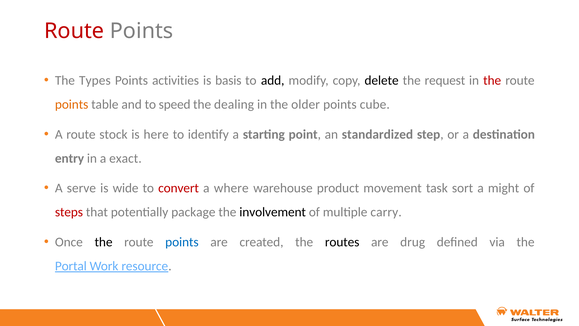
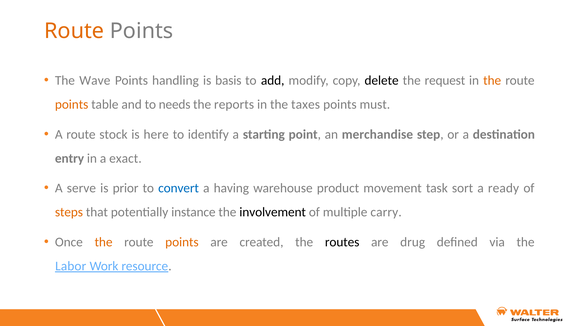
Route at (74, 31) colour: red -> orange
Types: Types -> Wave
activities: activities -> handling
the at (492, 81) colour: red -> orange
speed: speed -> needs
dealing: dealing -> reports
older: older -> taxes
cube: cube -> must
standardized: standardized -> merchandise
wide: wide -> prior
convert colour: red -> blue
where: where -> having
might: might -> ready
steps colour: red -> orange
package: package -> instance
the at (104, 242) colour: black -> orange
points at (182, 242) colour: blue -> orange
Portal: Portal -> Labor
